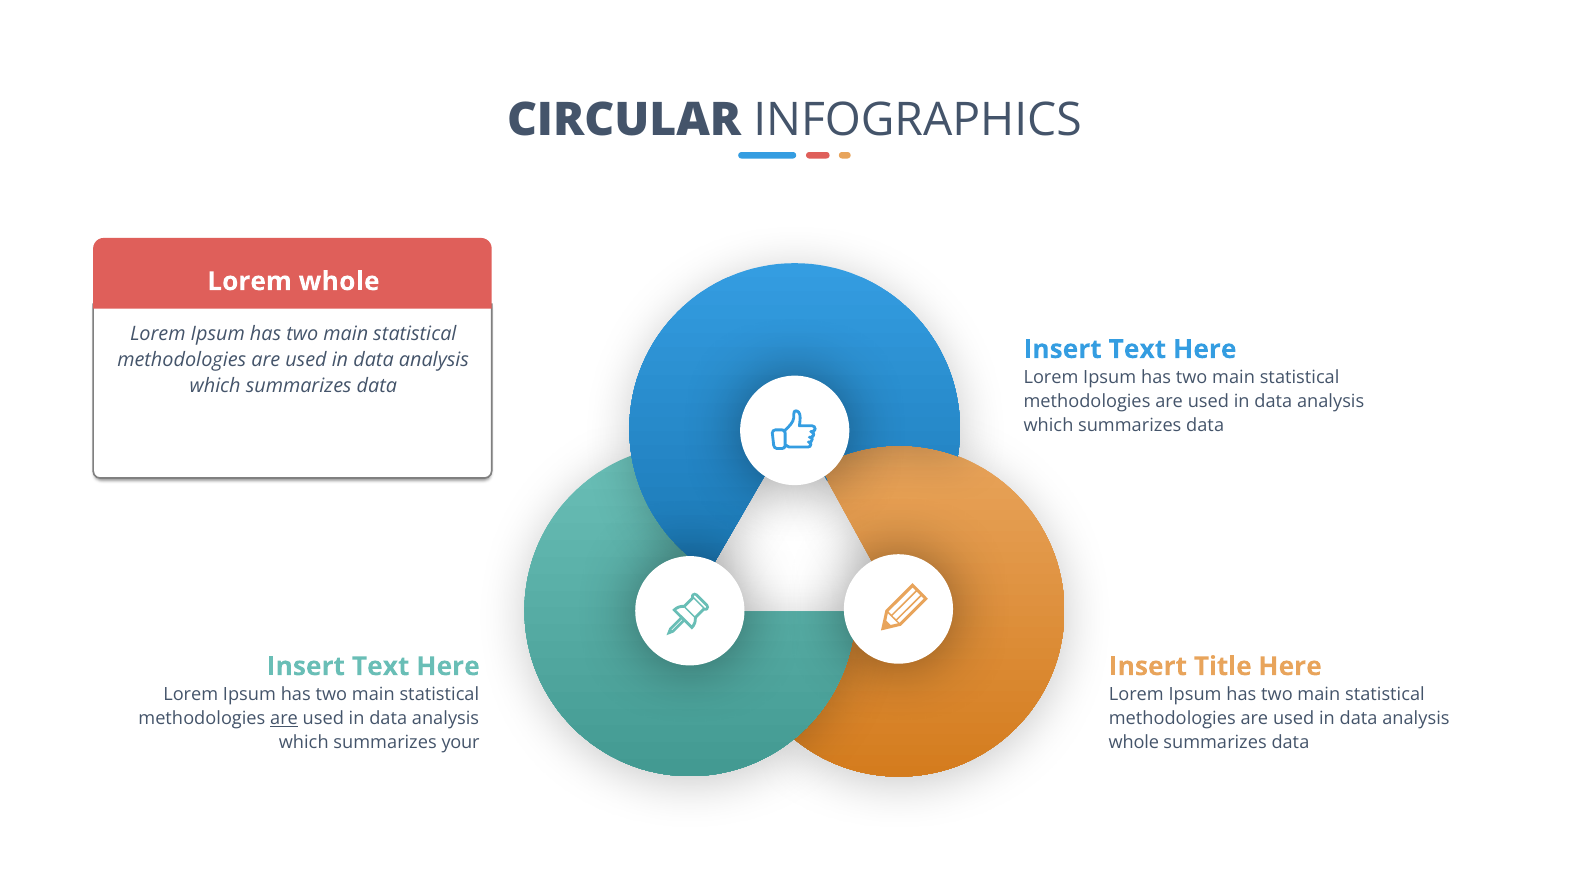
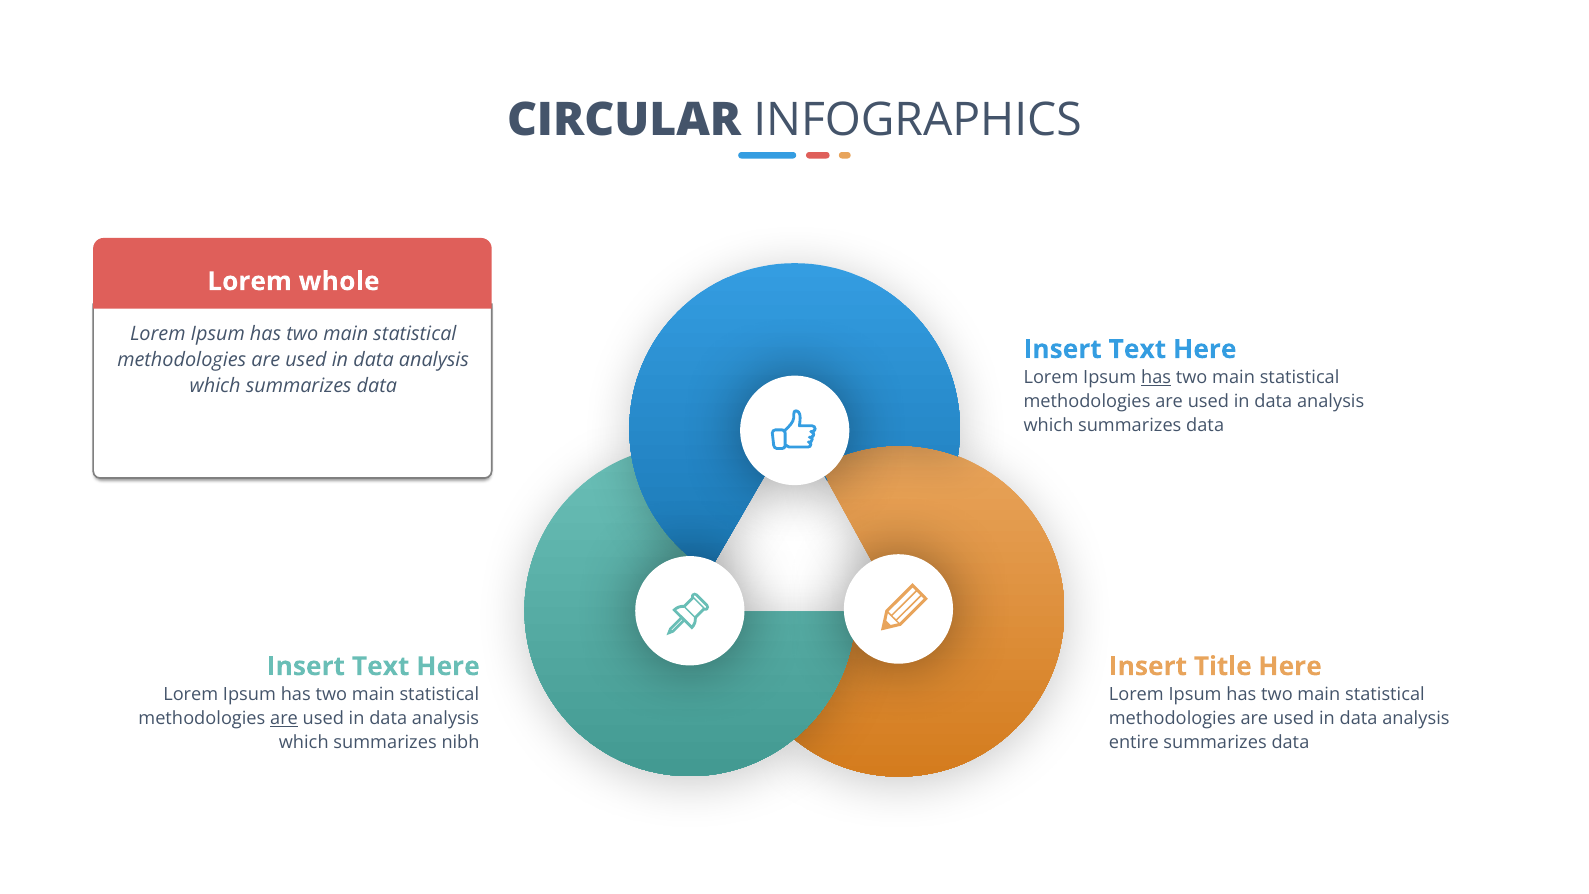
has at (1156, 378) underline: none -> present
your: your -> nibh
whole at (1134, 743): whole -> entire
